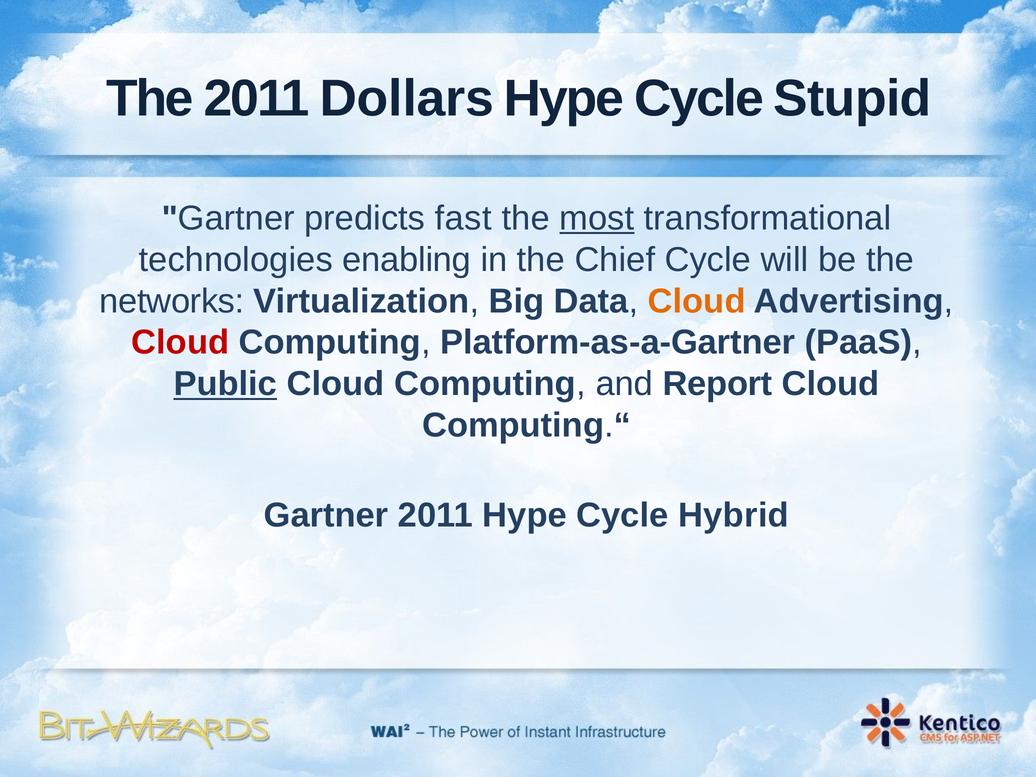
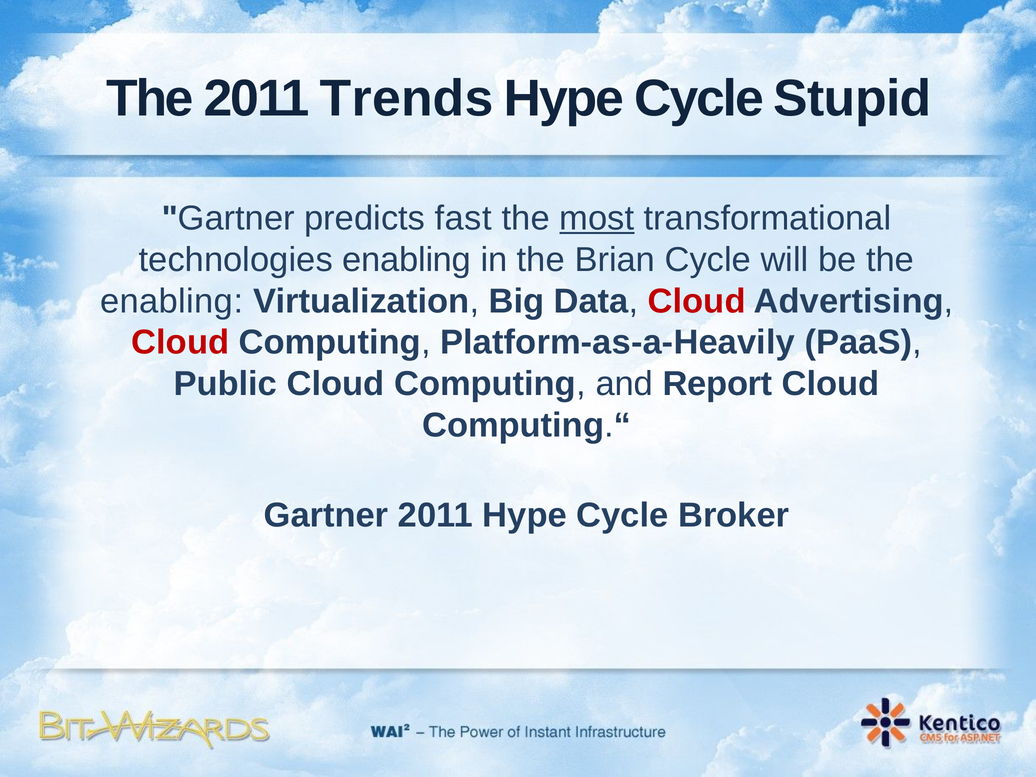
Dollars: Dollars -> Trends
Chief: Chief -> Brian
networks at (172, 301): networks -> enabling
Cloud at (697, 301) colour: orange -> red
Platform-as-a-Gartner: Platform-as-a-Gartner -> Platform-as-a-Heavily
Public underline: present -> none
Hybrid: Hybrid -> Broker
